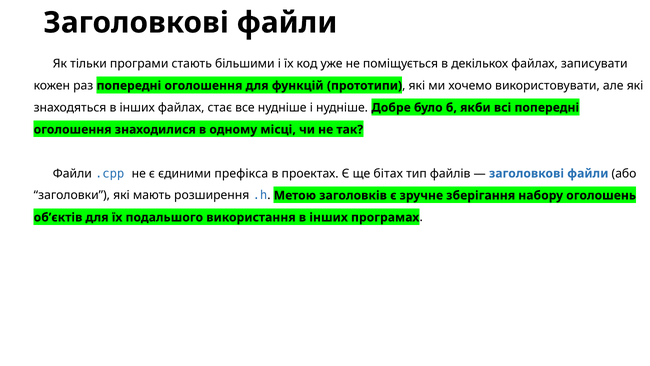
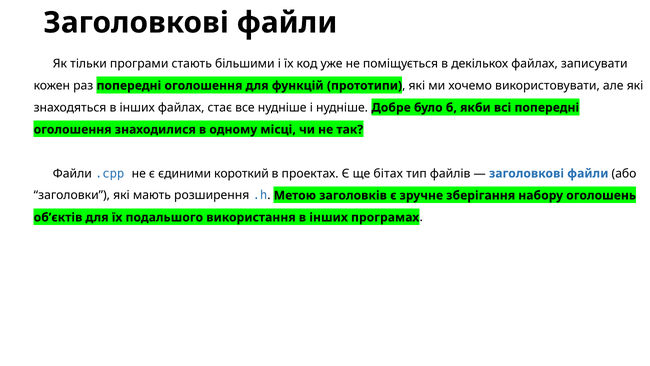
префікса: префікса -> короткий
